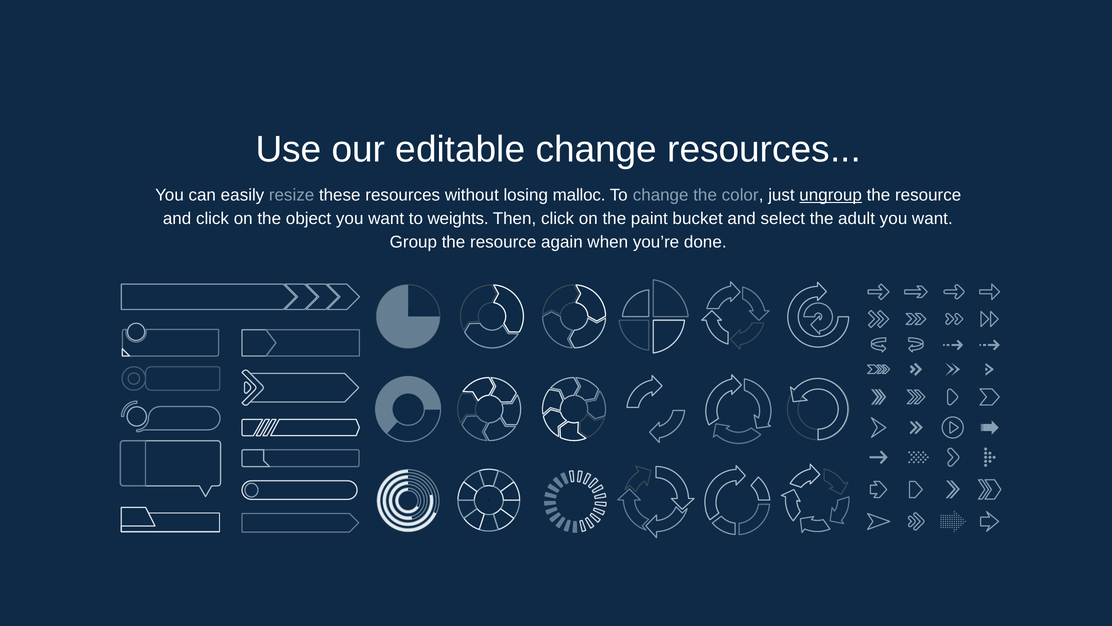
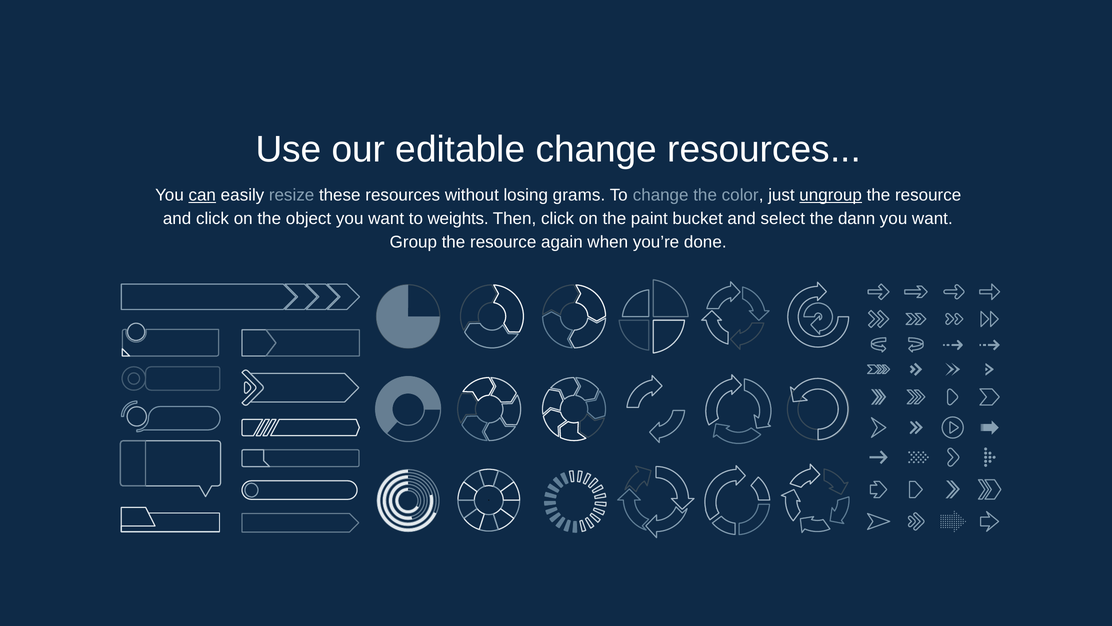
can underline: none -> present
malloc: malloc -> grams
adult: adult -> dann
